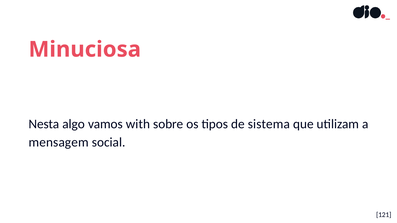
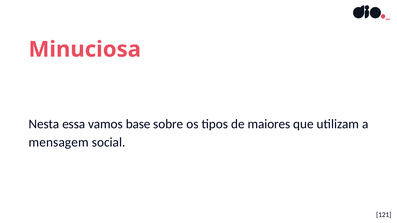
algo: algo -> essa
with: with -> base
sistema: sistema -> maiores
